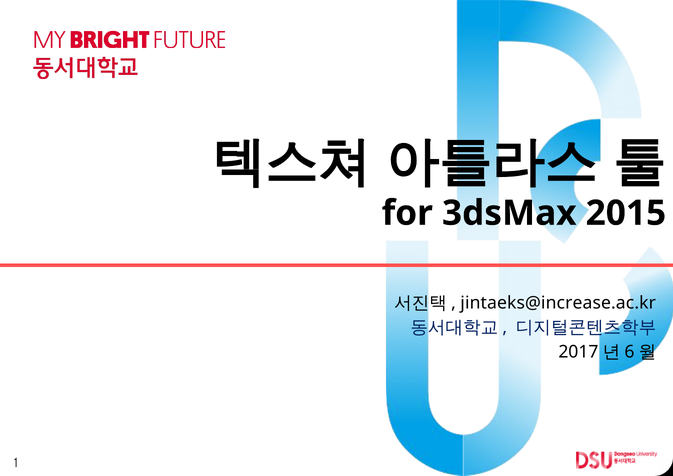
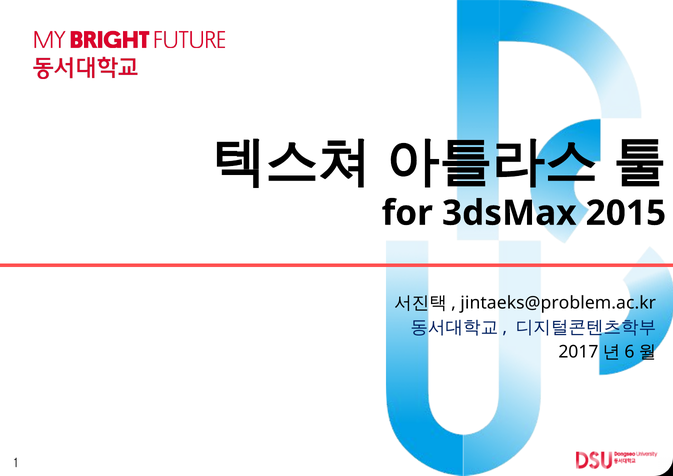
jintaeks@increase.ac.kr: jintaeks@increase.ac.kr -> jintaeks@problem.ac.kr
